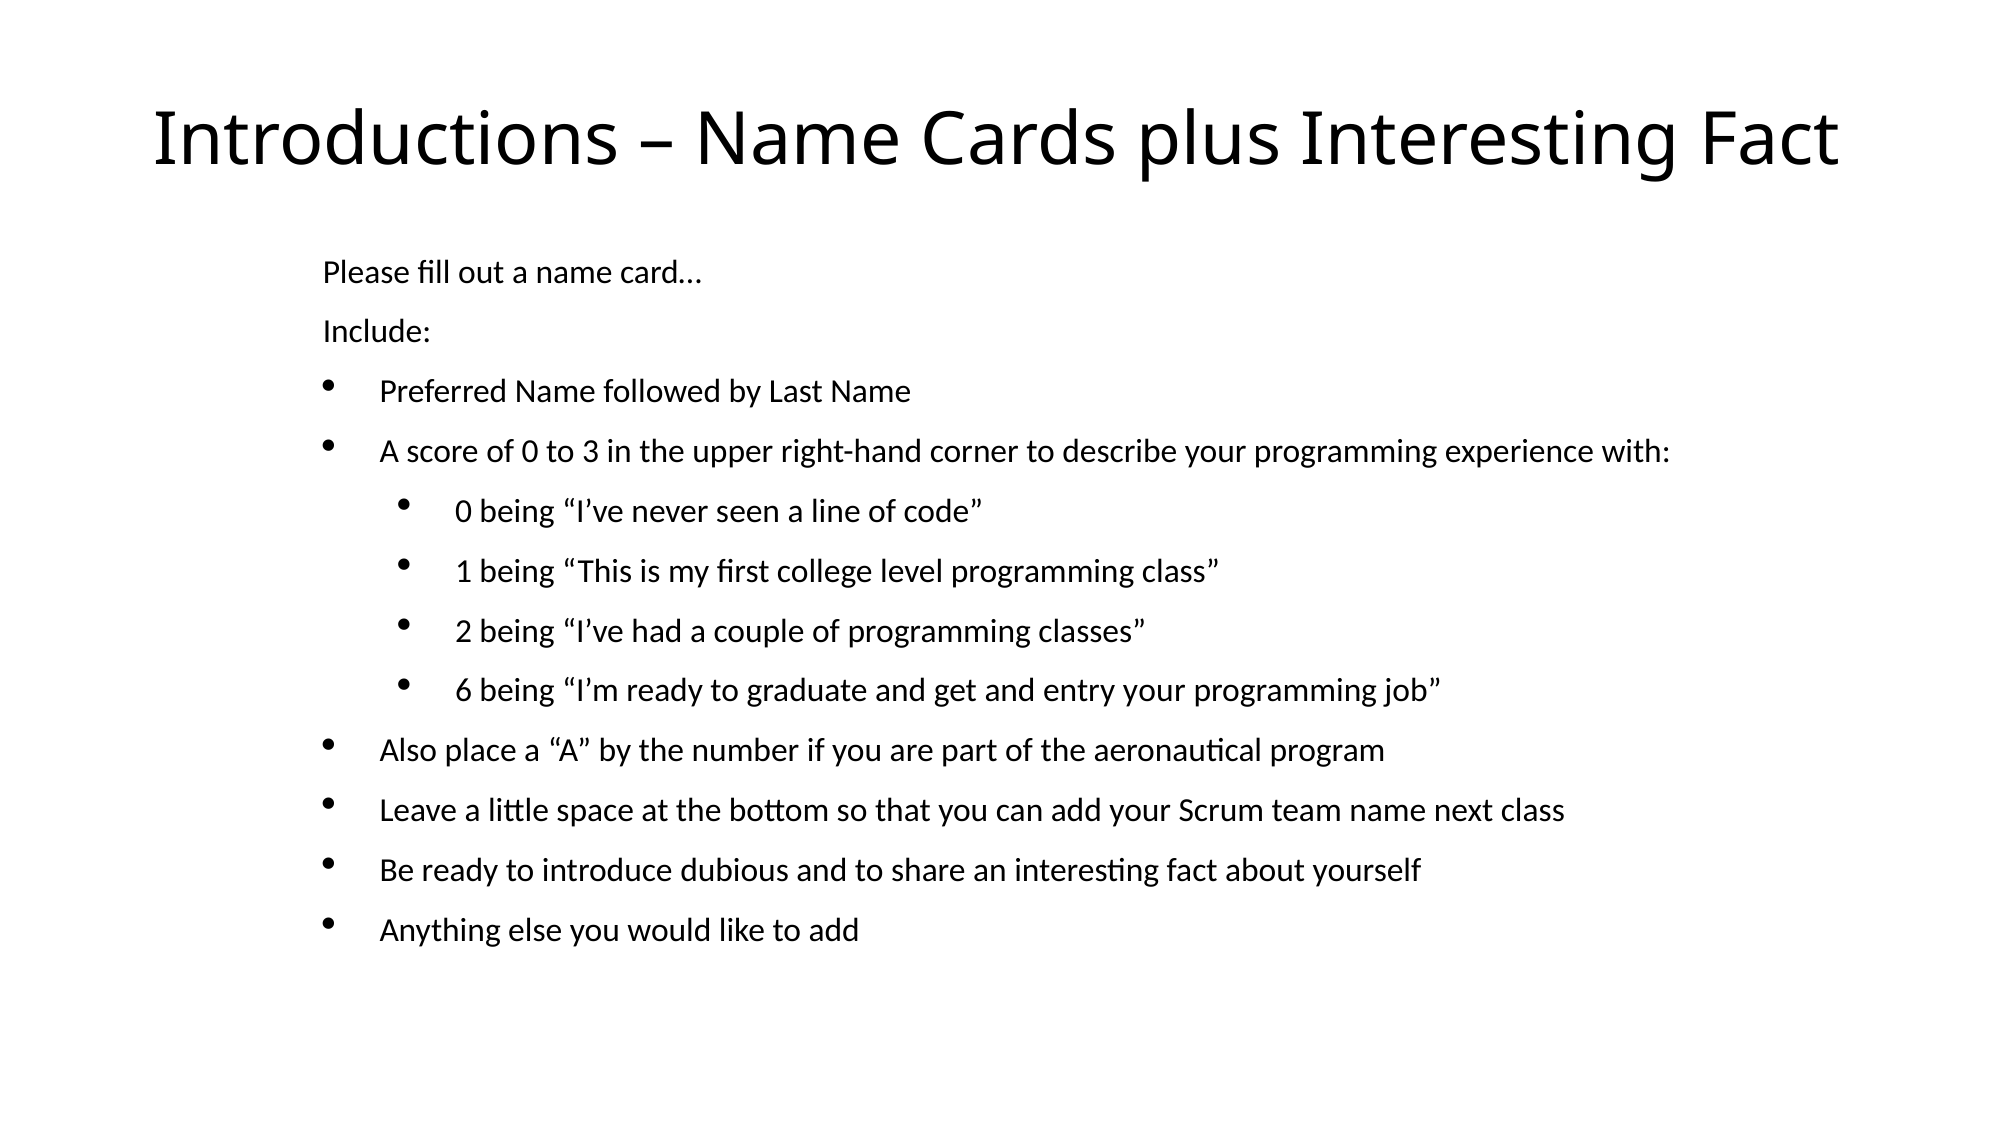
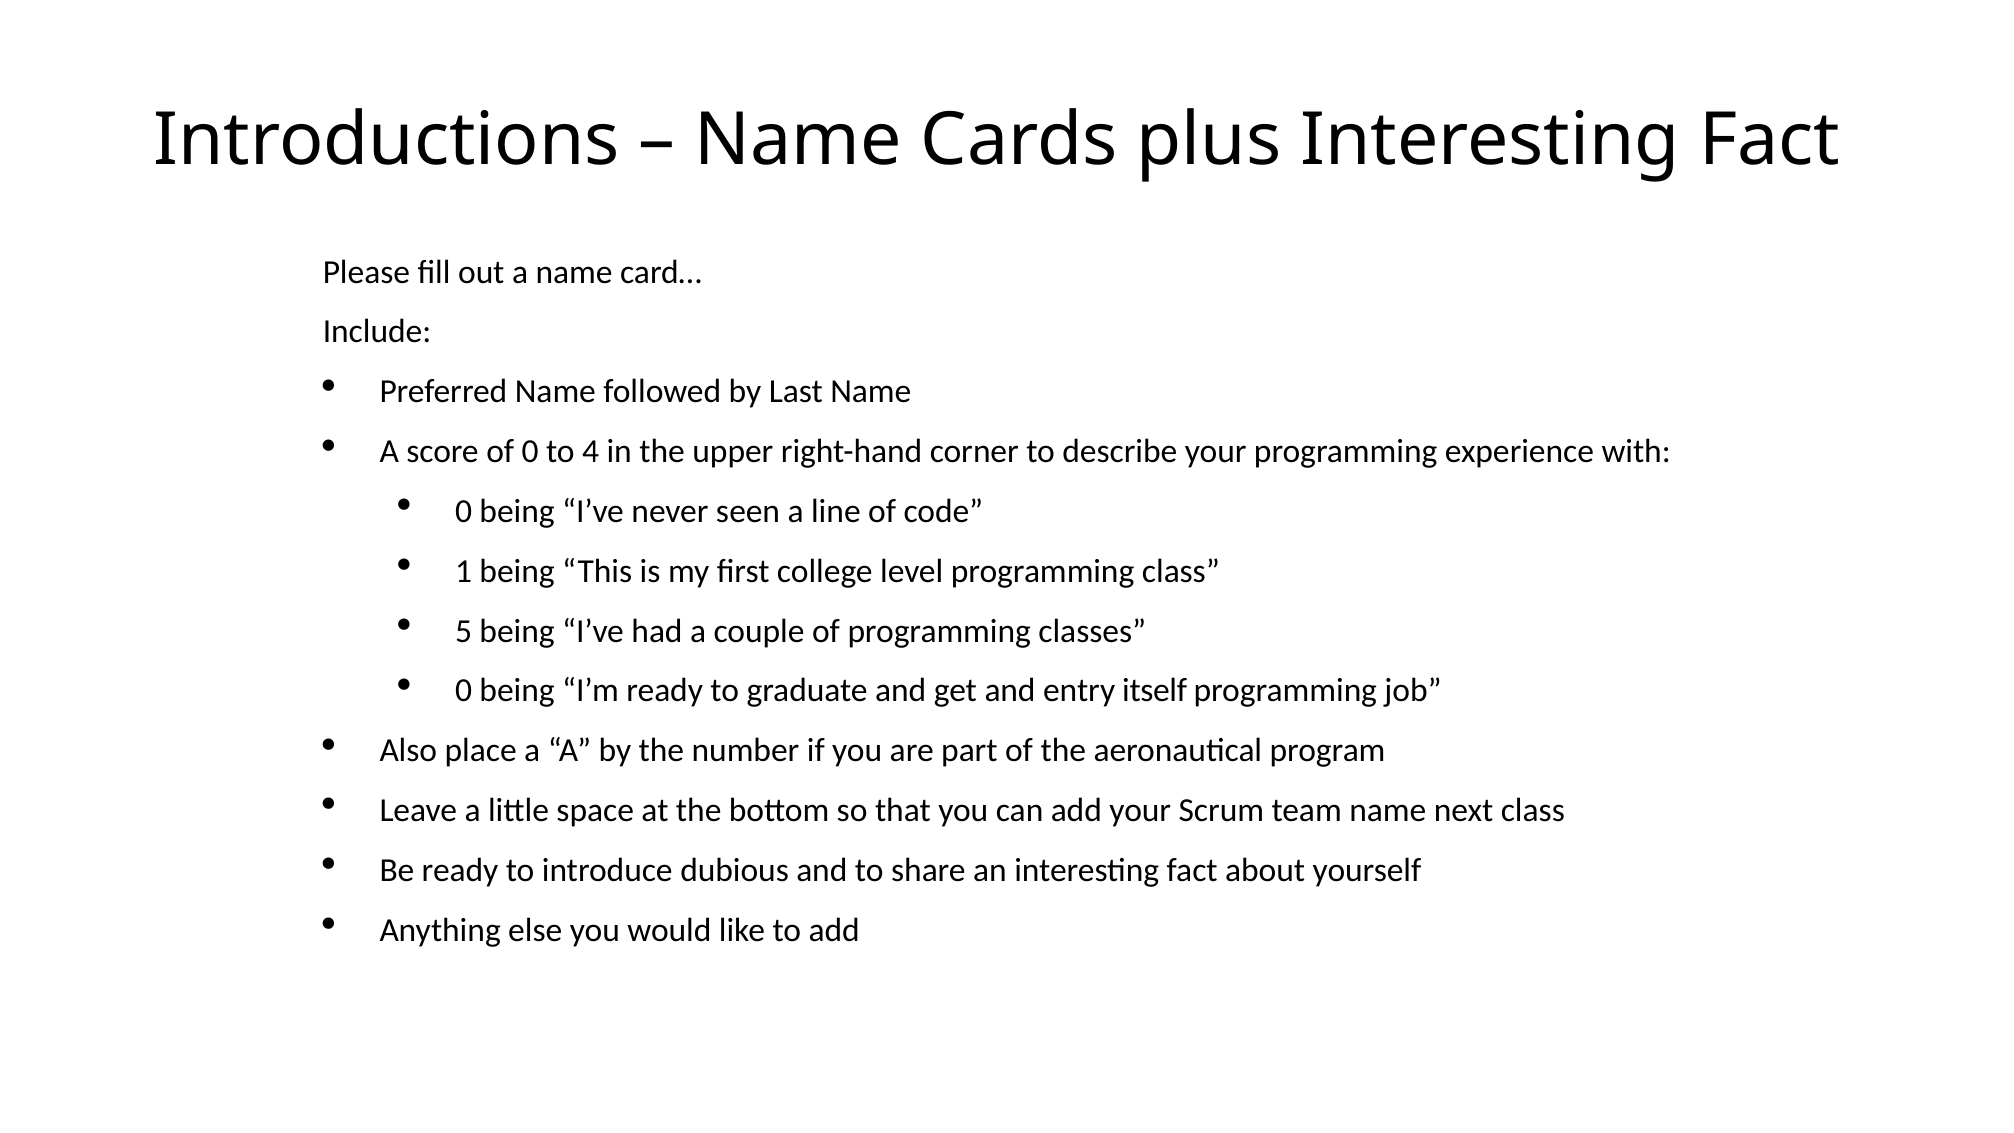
3: 3 -> 4
2: 2 -> 5
6 at (464, 691): 6 -> 0
entry your: your -> itself
